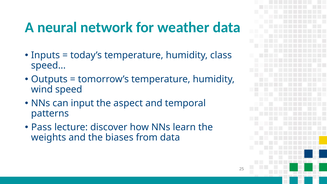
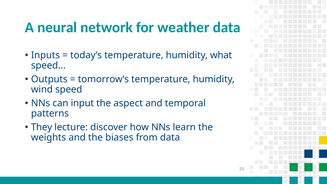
class: class -> what
Pass: Pass -> They
